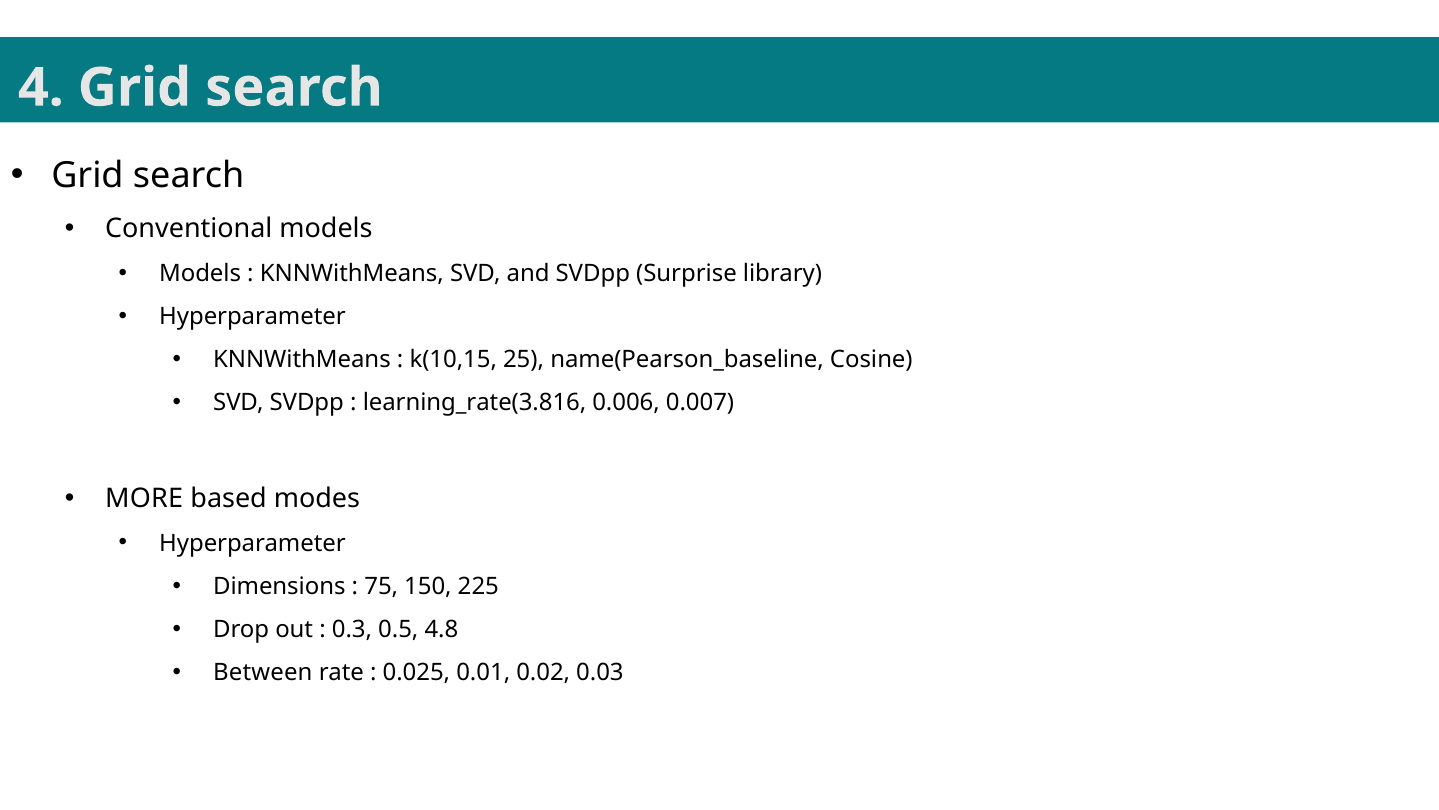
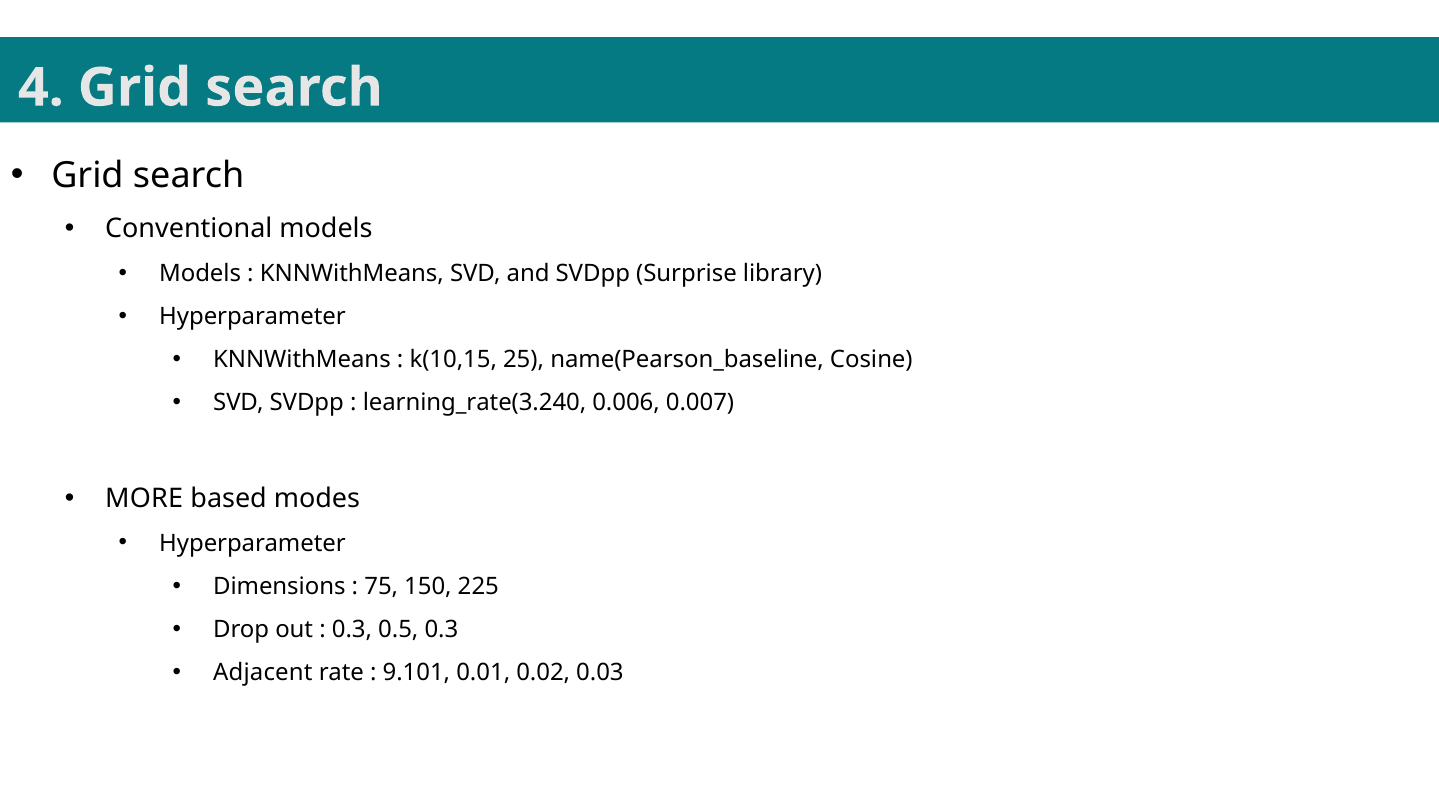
learning_rate(3.816: learning_rate(3.816 -> learning_rate(3.240
0.5 4.8: 4.8 -> 0.3
Between: Between -> Adjacent
0.025: 0.025 -> 9.101
